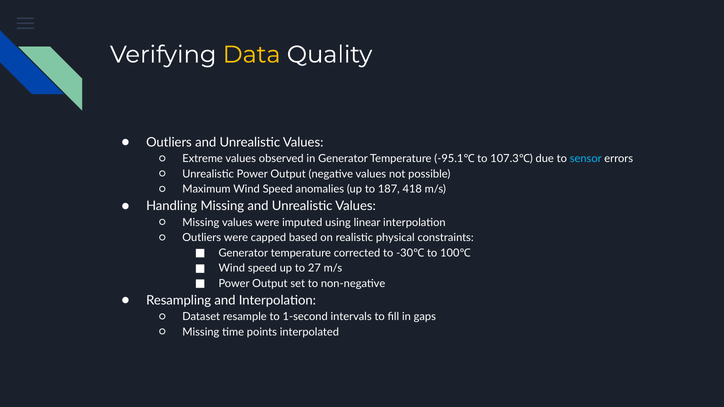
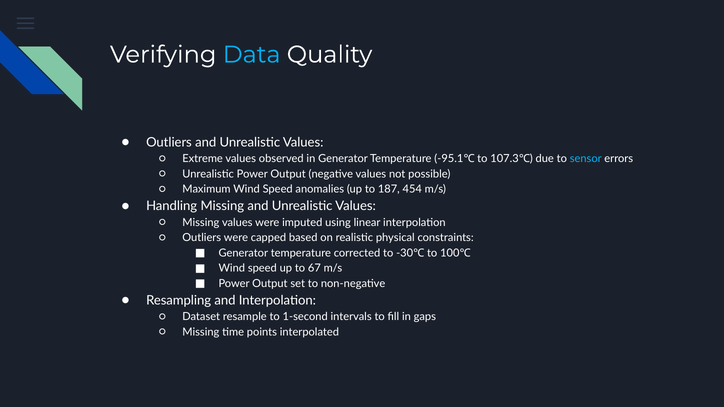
Data colour: yellow -> light blue
418: 418 -> 454
27: 27 -> 67
